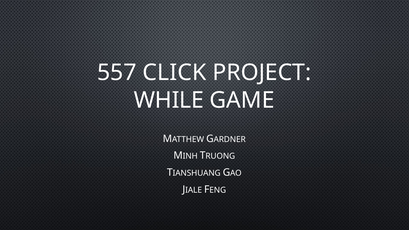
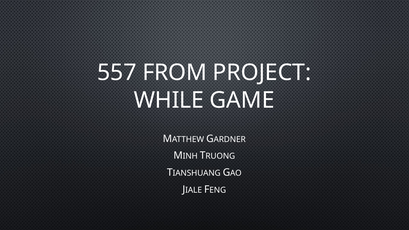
CLICK: CLICK -> FROM
